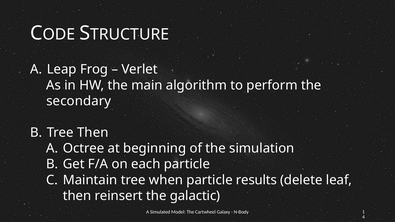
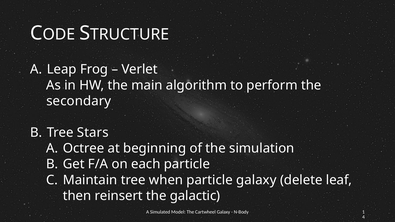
Tree Then: Then -> Stars
particle results: results -> galaxy
